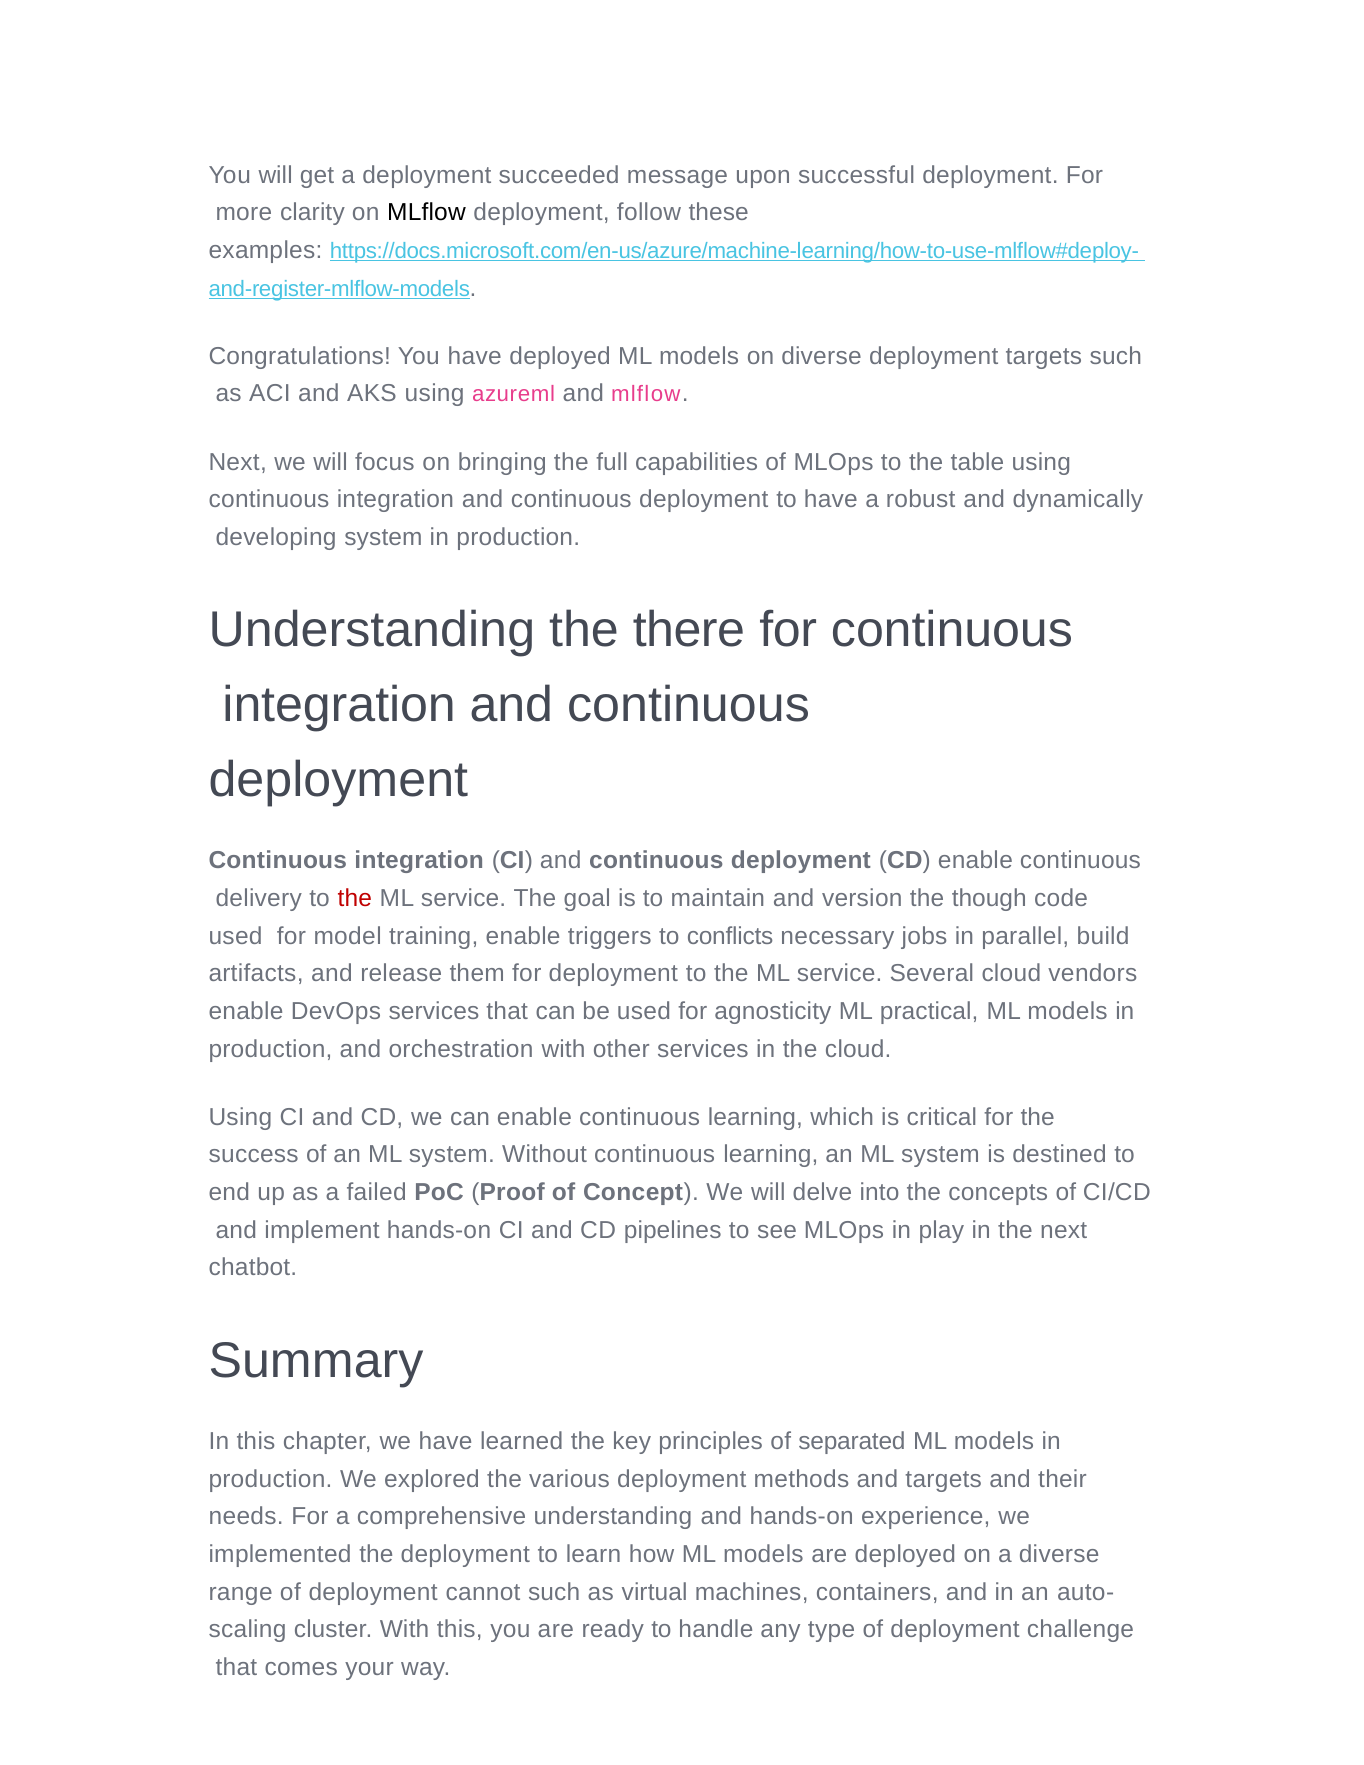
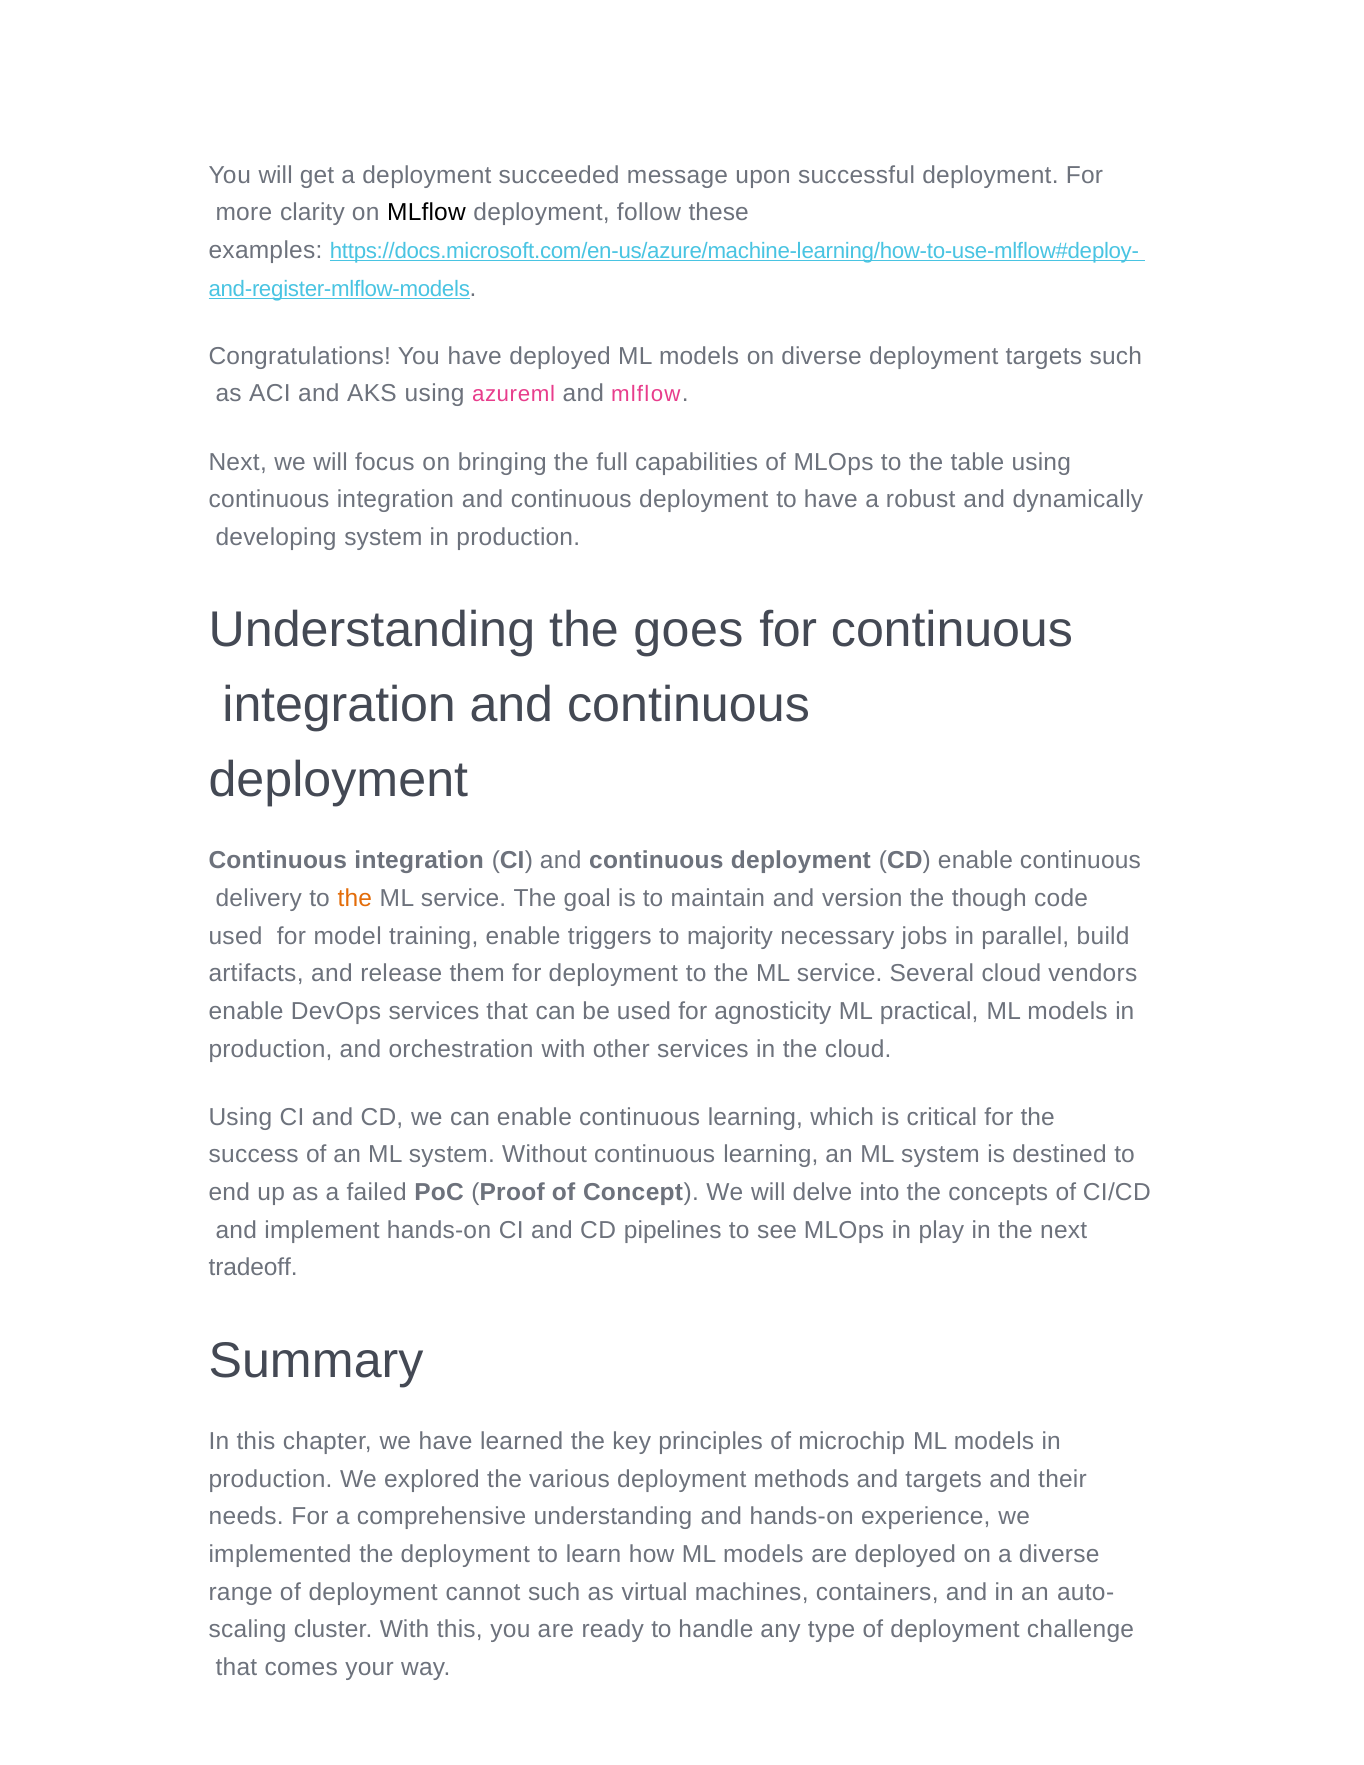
there: there -> goes
the at (355, 899) colour: red -> orange
conflicts: conflicts -> majority
chatbot: chatbot -> tradeoff
separated: separated -> microchip
